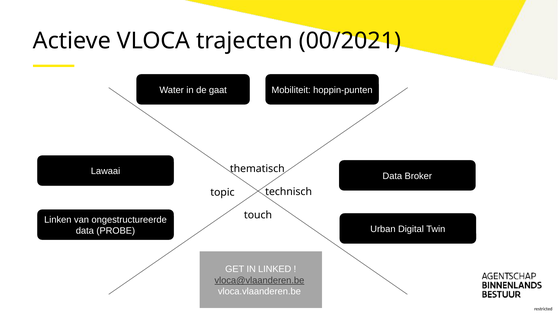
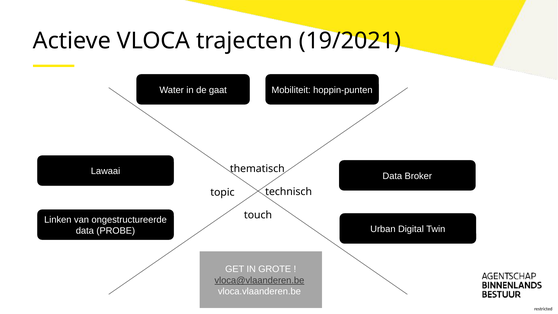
00/2021: 00/2021 -> 19/2021
LINKED: LINKED -> GROTE
